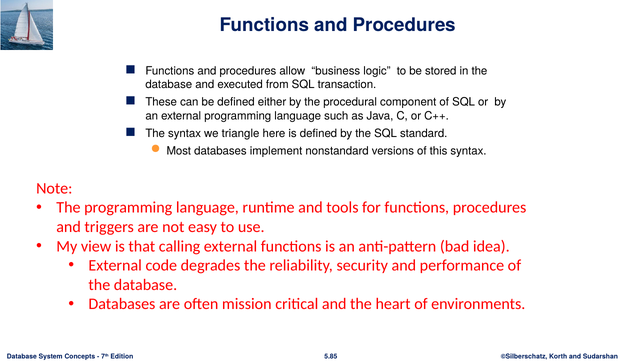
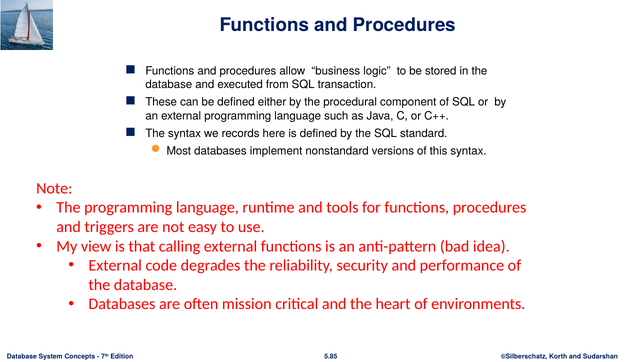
triangle: triangle -> records
